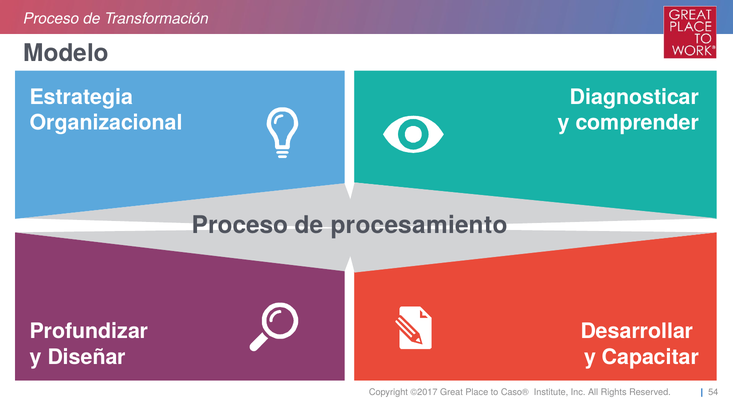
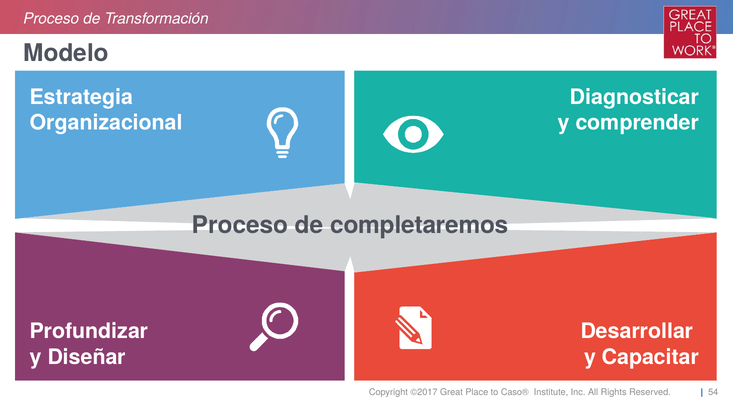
procesamiento: procesamiento -> completaremos
